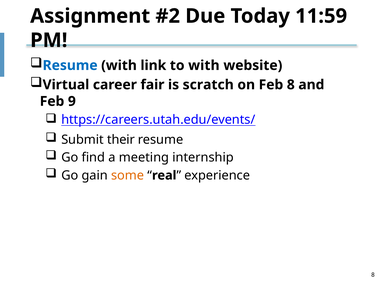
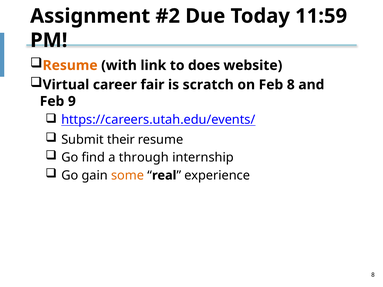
Resume at (70, 65) colour: blue -> orange
to with: with -> does
meeting: meeting -> through
